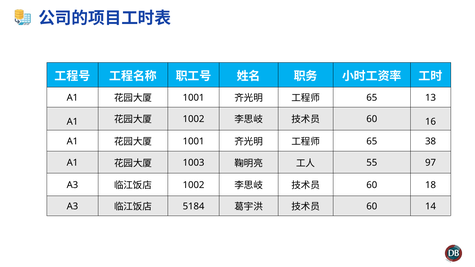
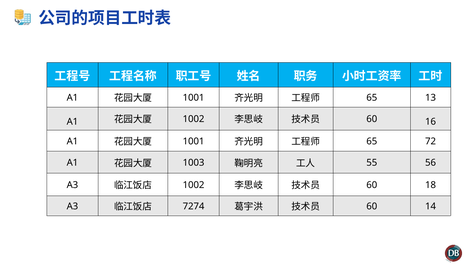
38: 38 -> 72
97: 97 -> 56
5184: 5184 -> 7274
